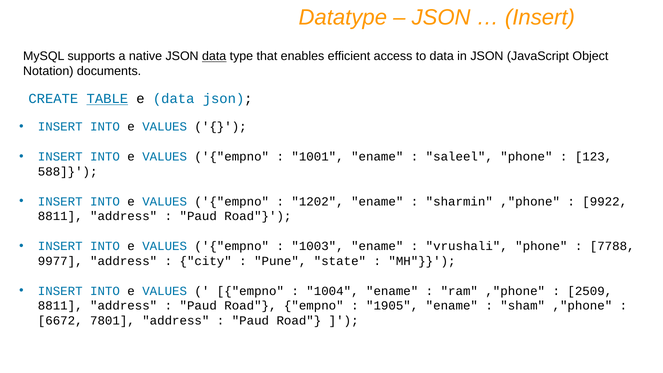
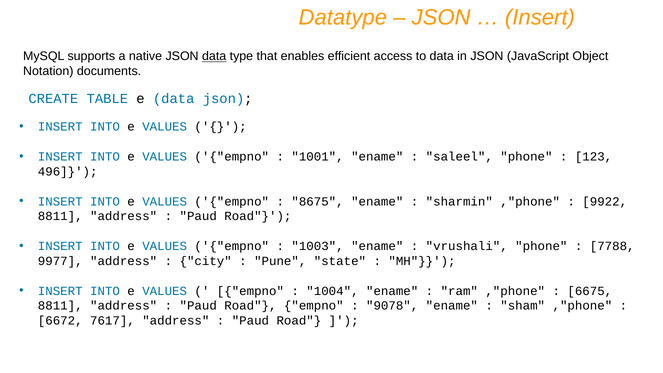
TABLE underline: present -> none
588: 588 -> 496
1202: 1202 -> 8675
2509: 2509 -> 6675
1905: 1905 -> 9078
7801: 7801 -> 7617
